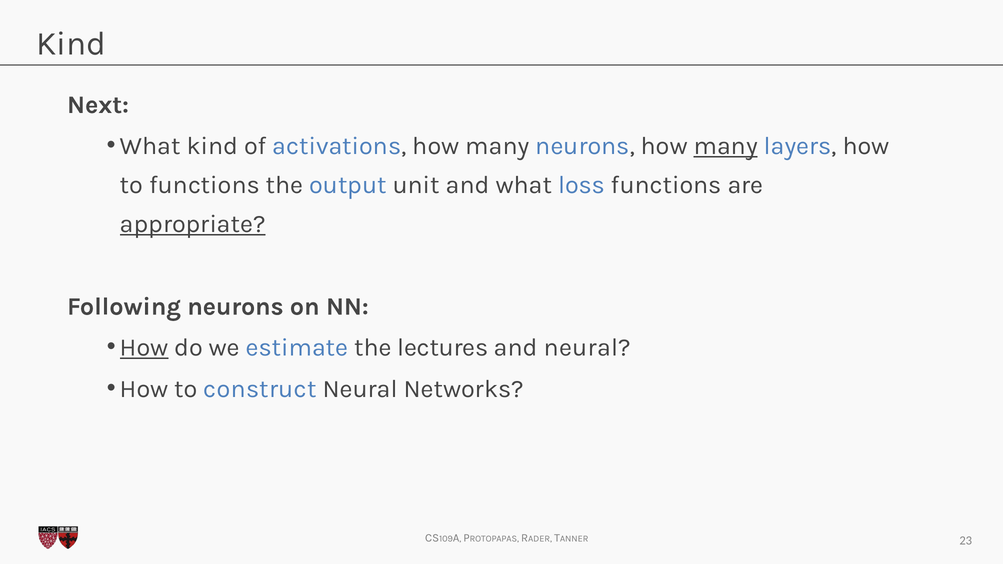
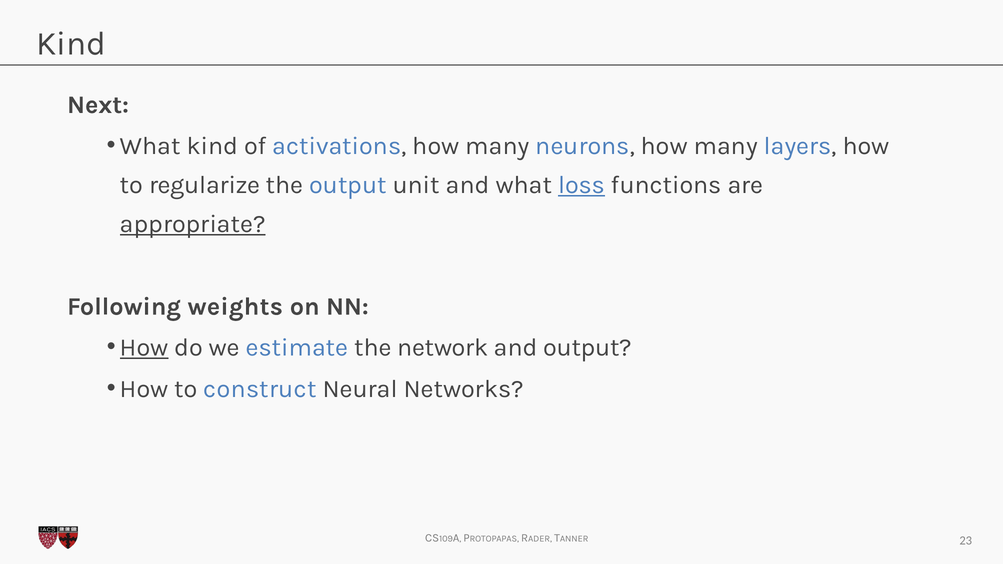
many at (726, 146) underline: present -> none
to functions: functions -> regularize
loss underline: none -> present
Following neurons: neurons -> weights
lectures: lectures -> network
and neural: neural -> output
